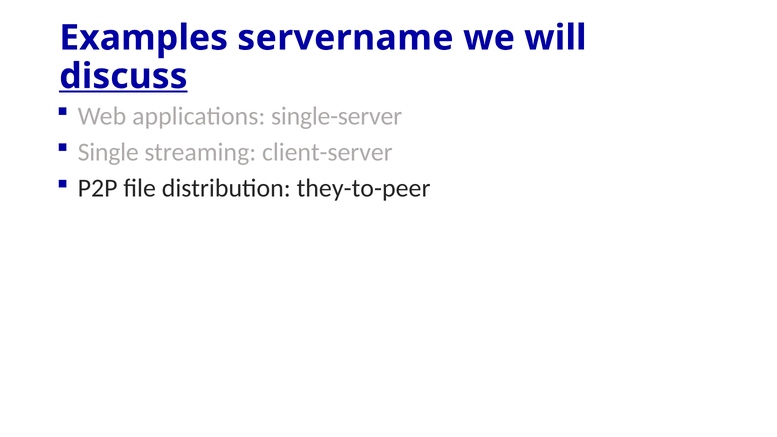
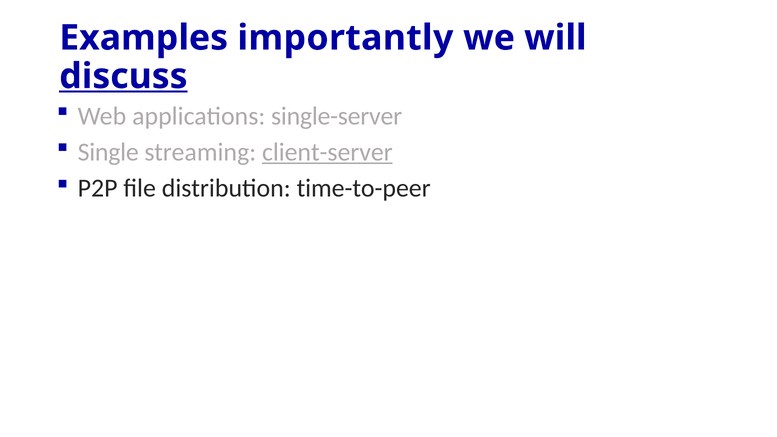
servername: servername -> importantly
client-server underline: none -> present
they-to-peer: they-to-peer -> time-to-peer
